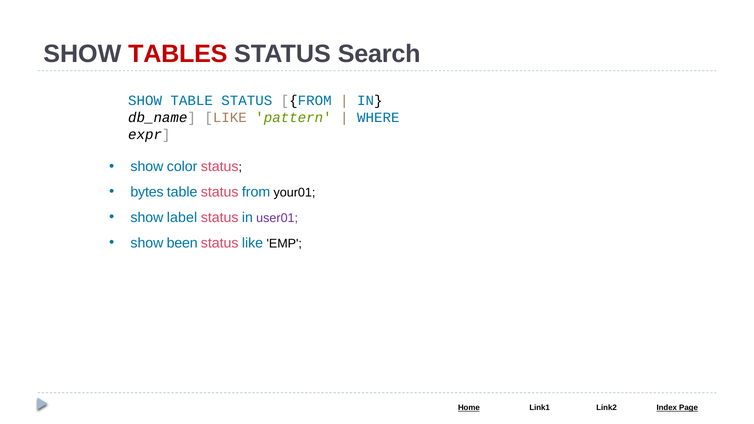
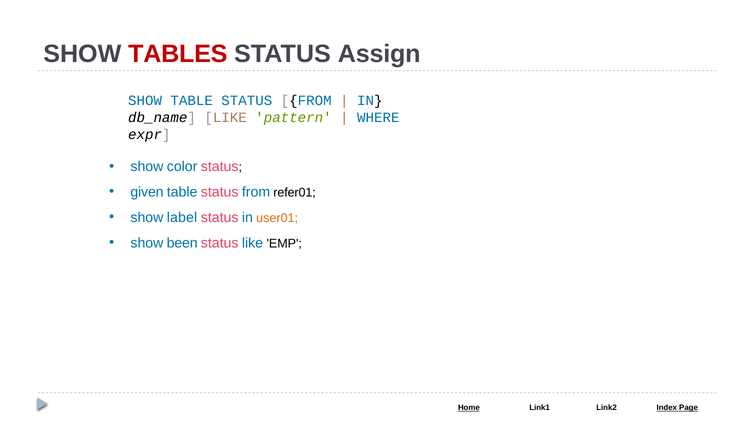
Search: Search -> Assign
bytes: bytes -> given
your01: your01 -> refer01
user01 colour: purple -> orange
